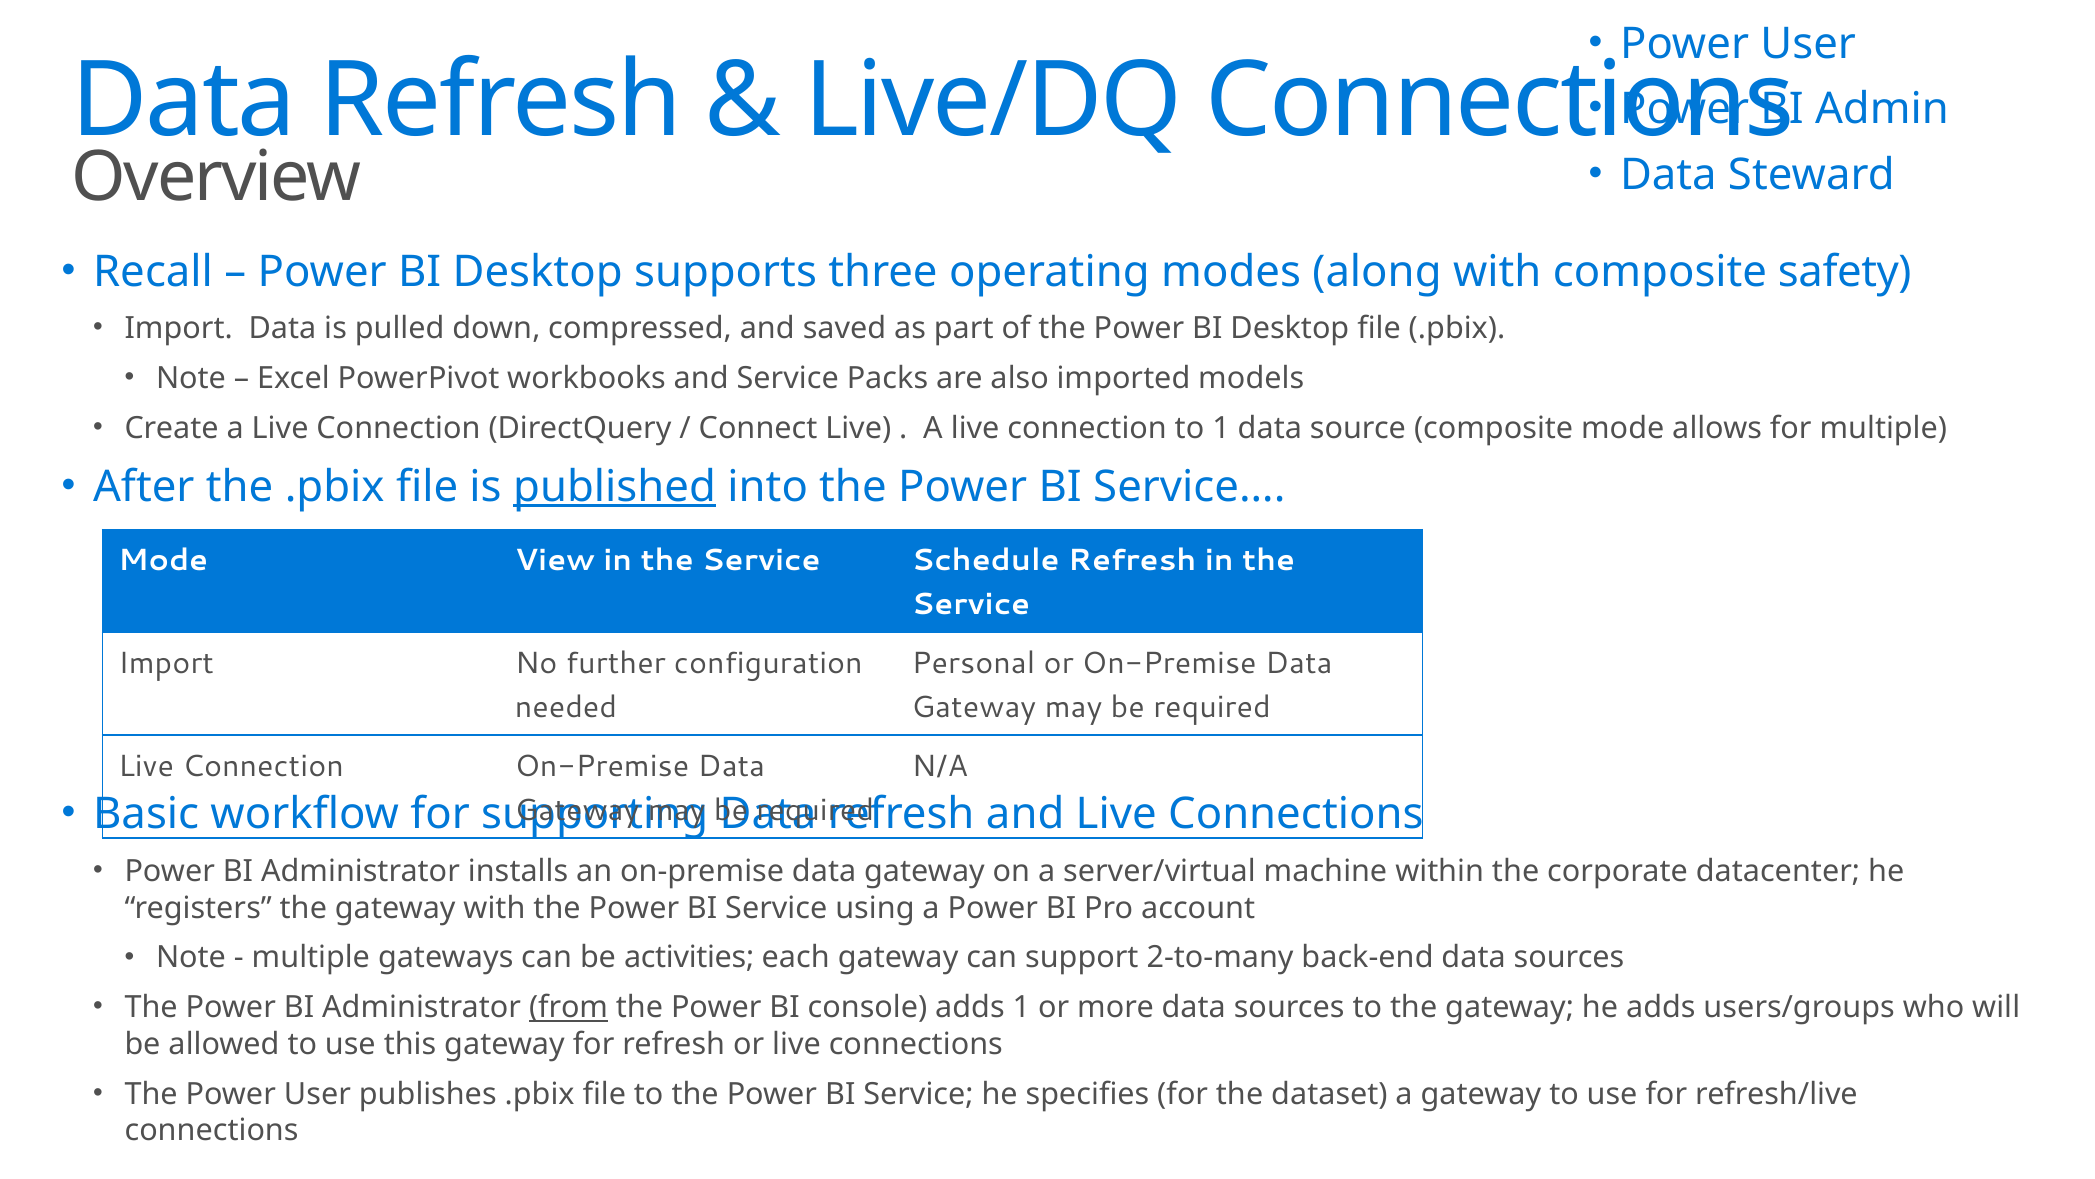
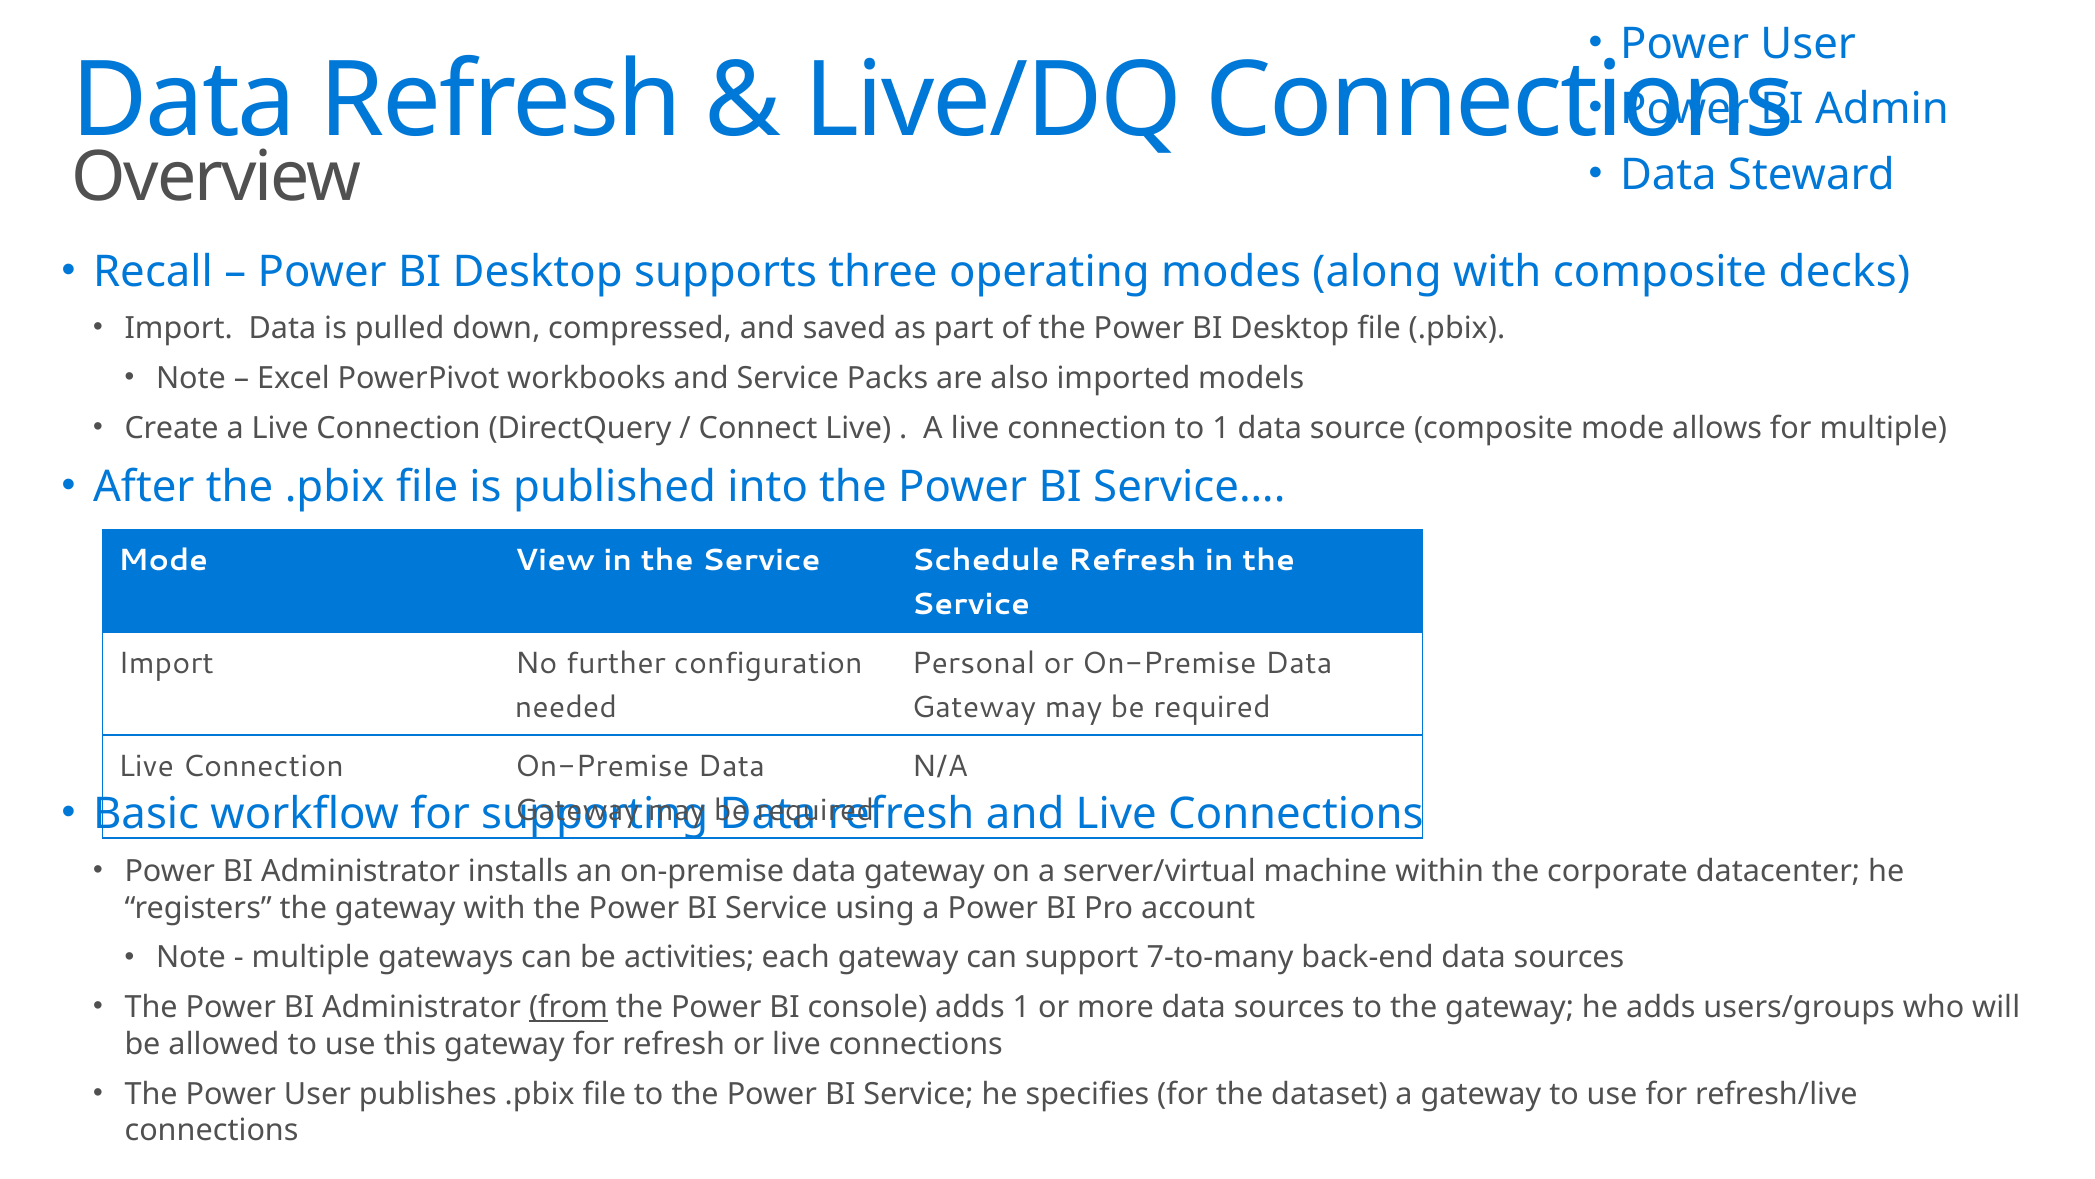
safety: safety -> decks
published underline: present -> none
2-to-many: 2-to-many -> 7-to-many
